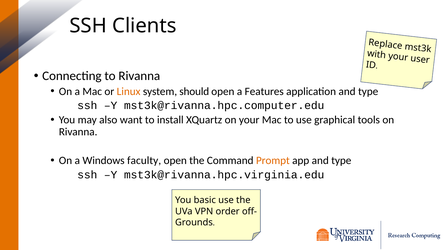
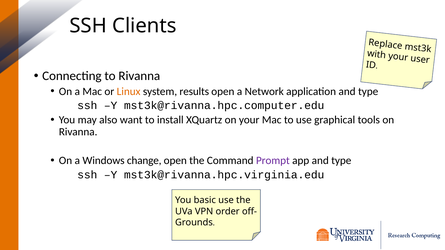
should: should -> results
Features: Features -> Network
faculty: faculty -> change
Prompt colour: orange -> purple
